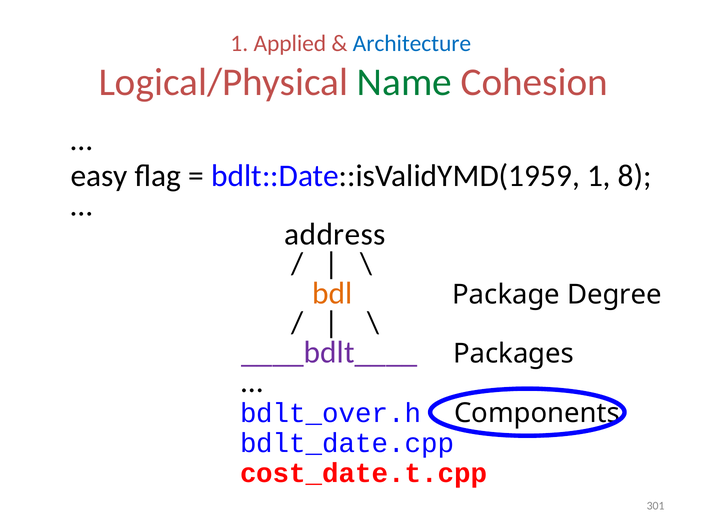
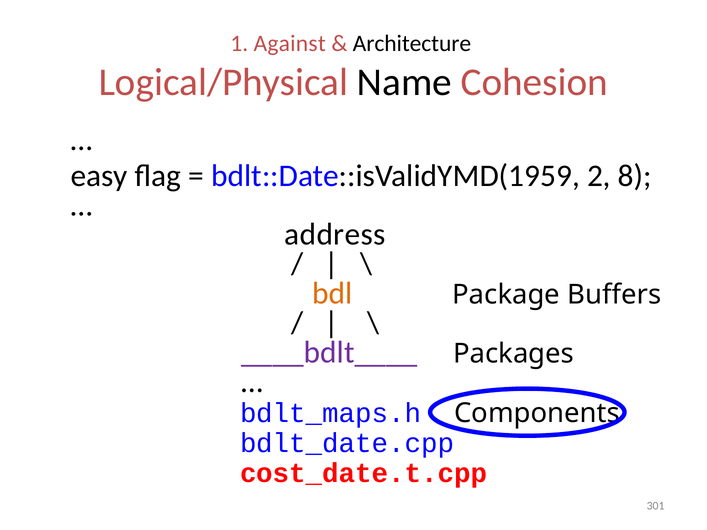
Applied: Applied -> Against
Architecture colour: blue -> black
Name colour: green -> black
bdlt::Date::isValidYMD(1959 1: 1 -> 2
Degree: Degree -> Buffers
bdlt_over.h: bdlt_over.h -> bdlt_maps.h
